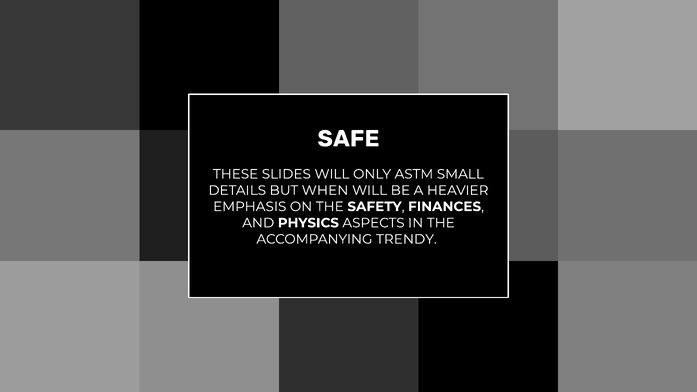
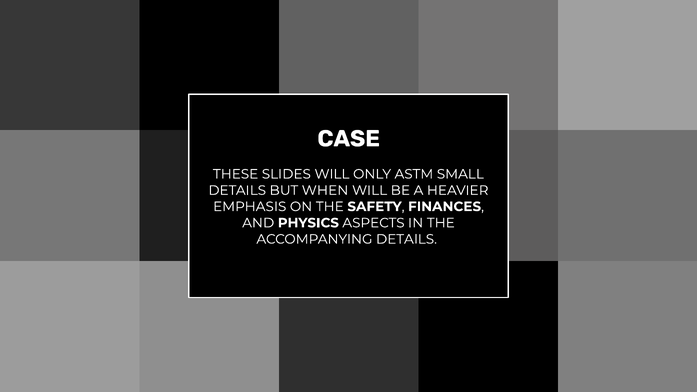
SAFE: SAFE -> CASE
ACCOMPANYING TRENDY: TRENDY -> DETAILS
